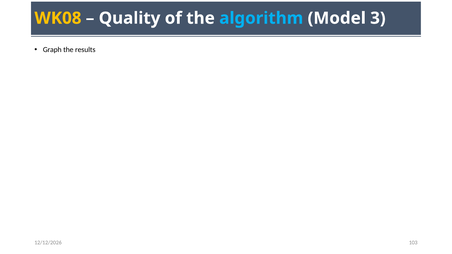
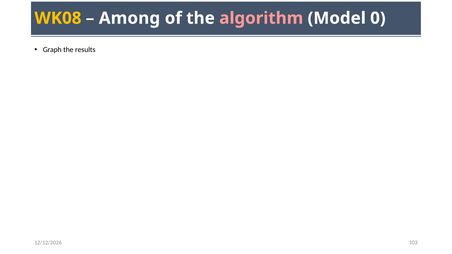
Quality: Quality -> Among
algorithm colour: light blue -> pink
3: 3 -> 0
